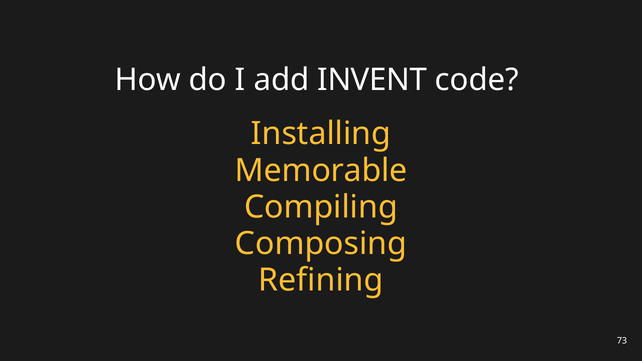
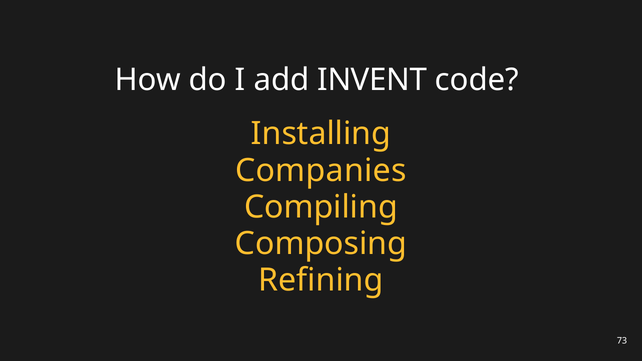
Memorable: Memorable -> Companies
